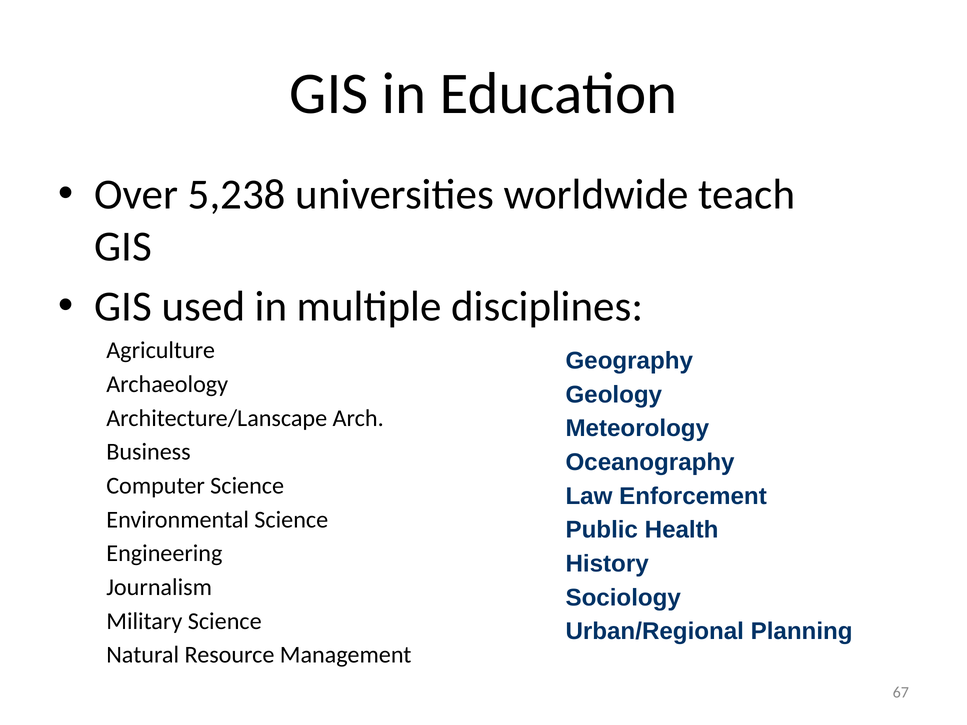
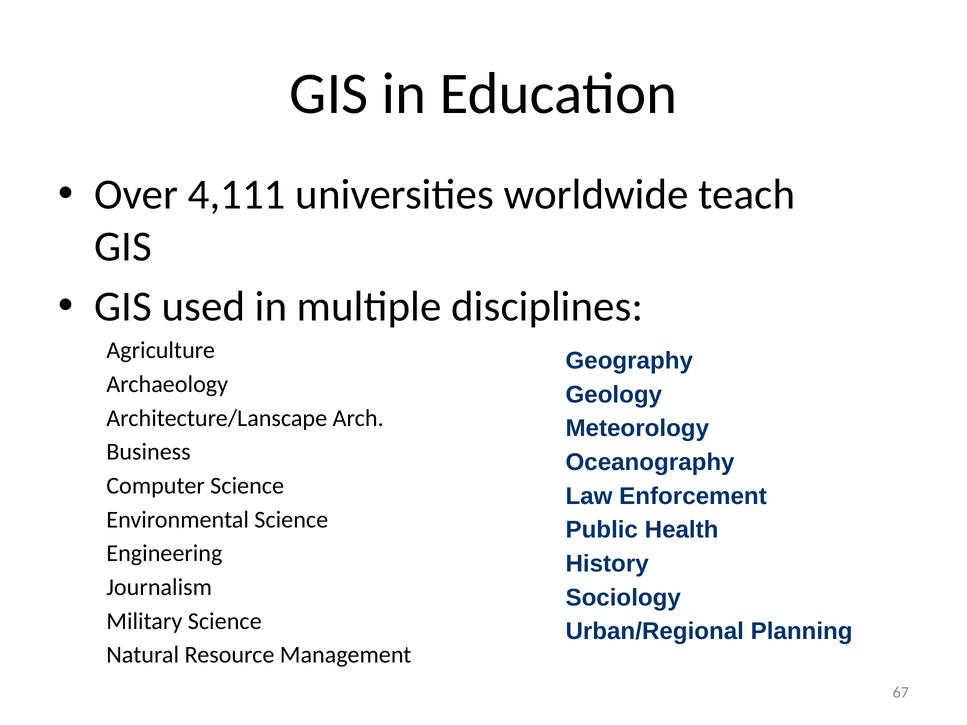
5,238: 5,238 -> 4,111
